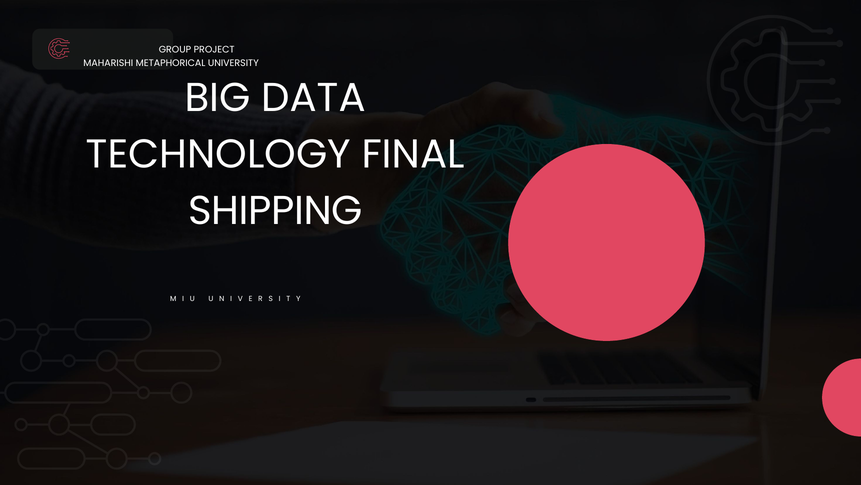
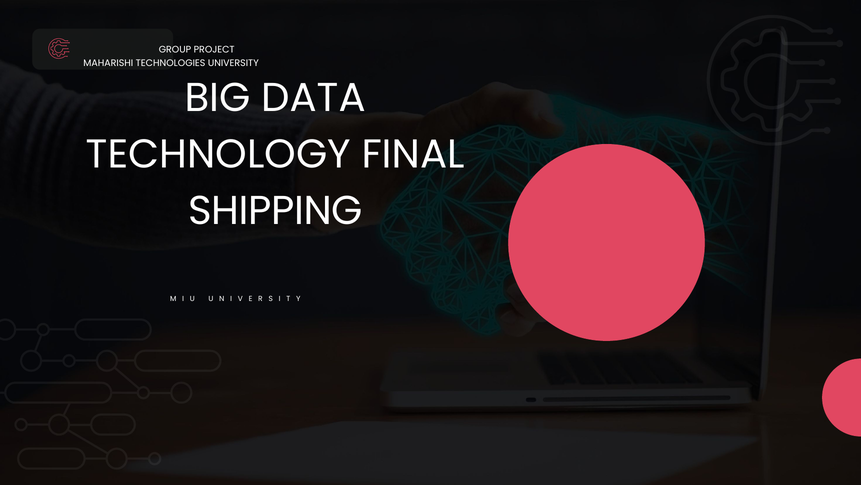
METAPHORICAL: METAPHORICAL -> TECHNOLOGIES
